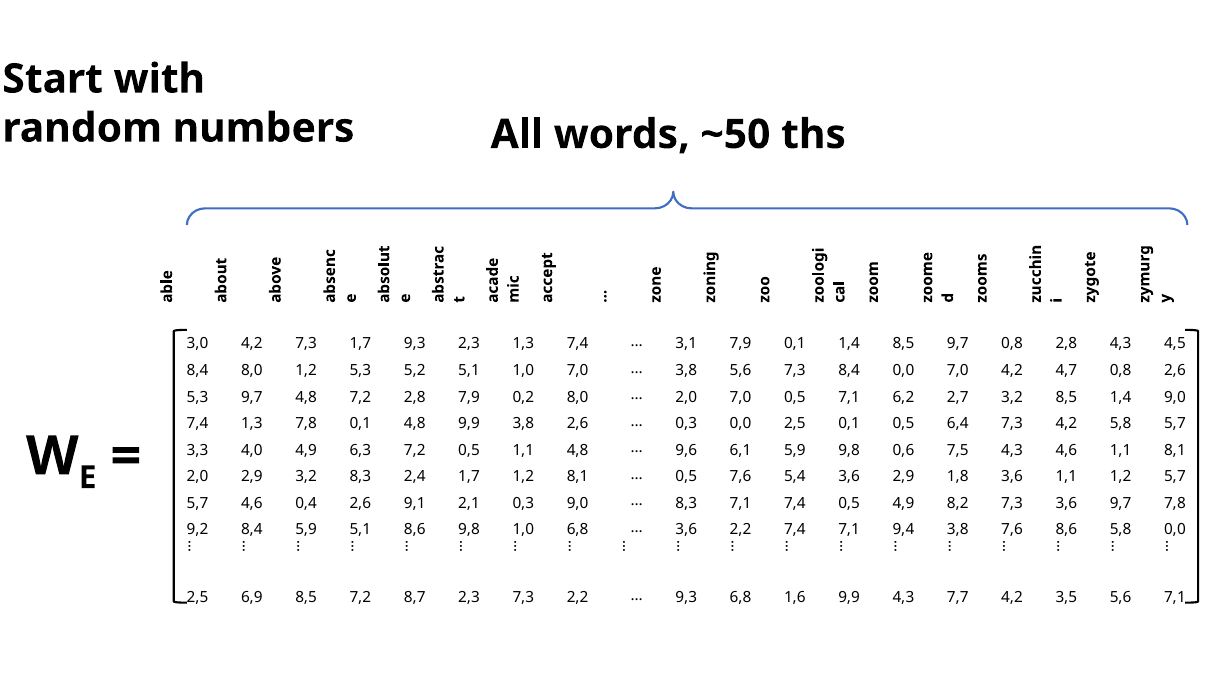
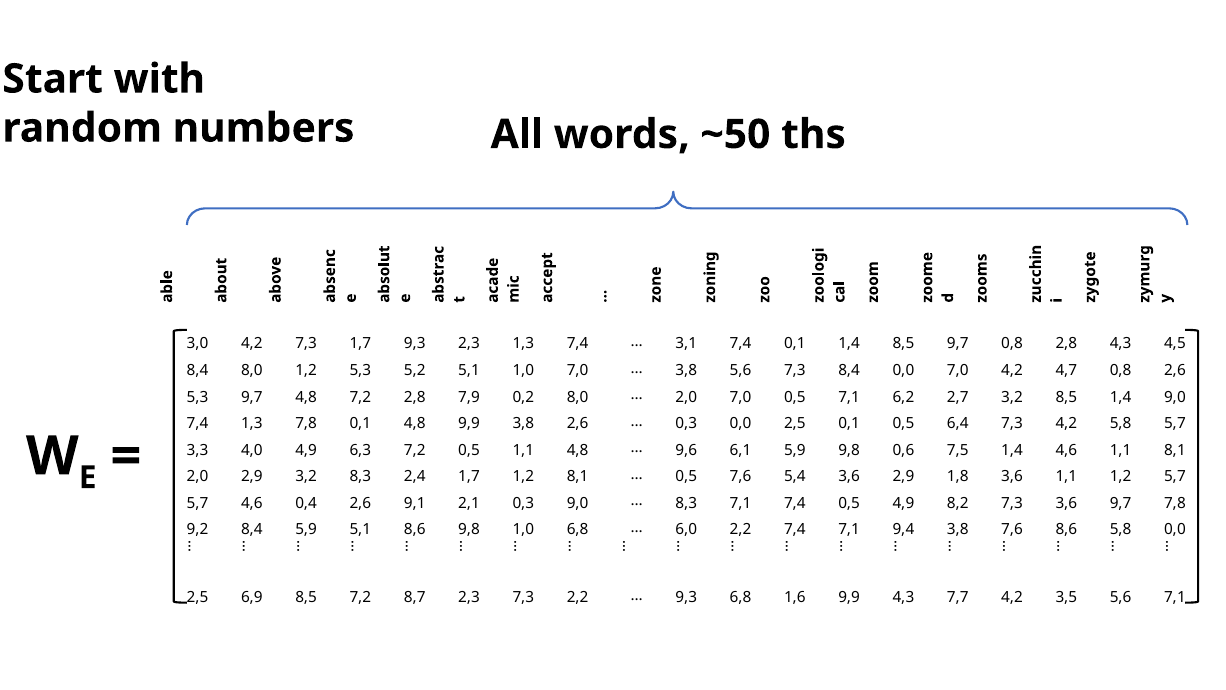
3,1 7,9: 7,9 -> 7,4
7,5 4,3: 4,3 -> 1,4
3,6 at (686, 530): 3,6 -> 6,0
